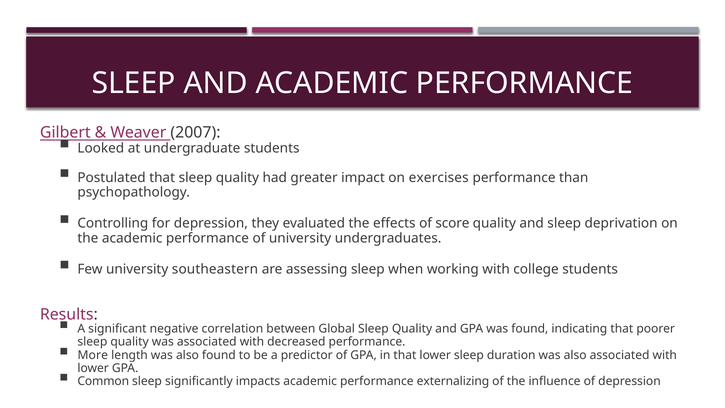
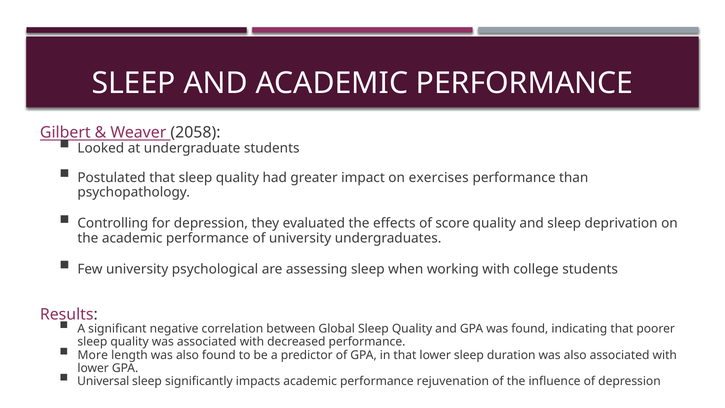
2007: 2007 -> 2058
southeastern: southeastern -> psychological
Common: Common -> Universal
externalizing: externalizing -> rejuvenation
